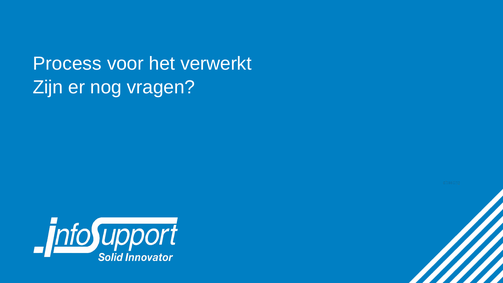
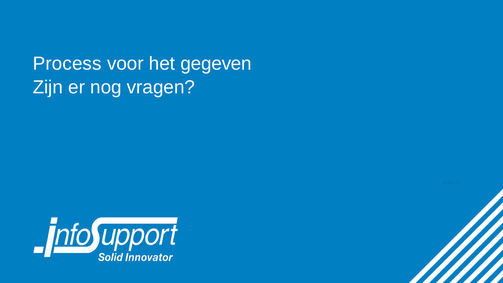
verwerkt: verwerkt -> gegeven
